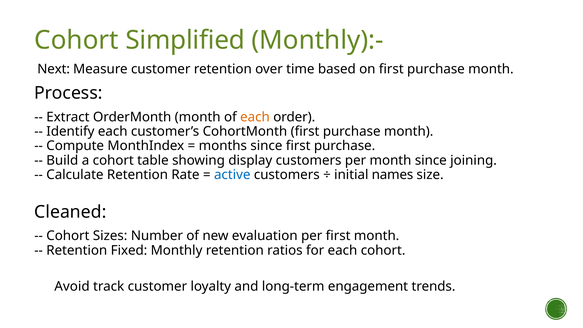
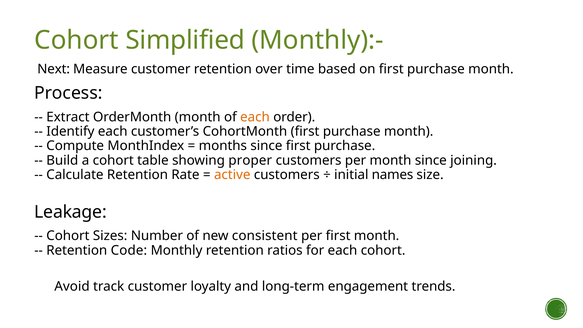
display: display -> proper
active colour: blue -> orange
Cleaned: Cleaned -> Leakage
evaluation: evaluation -> consistent
Fixed: Fixed -> Code
